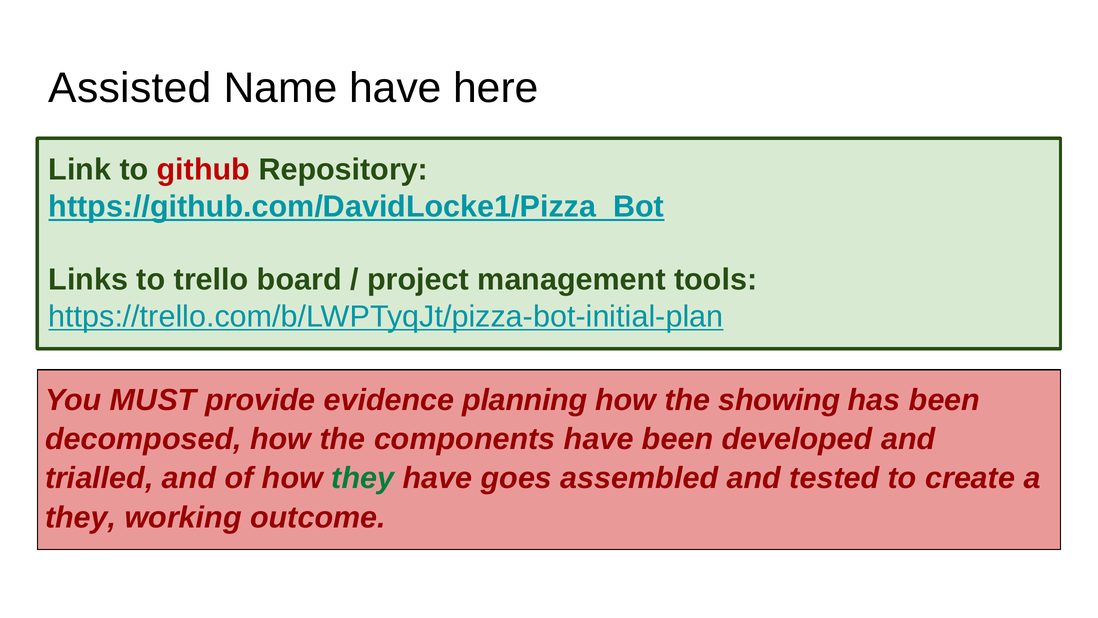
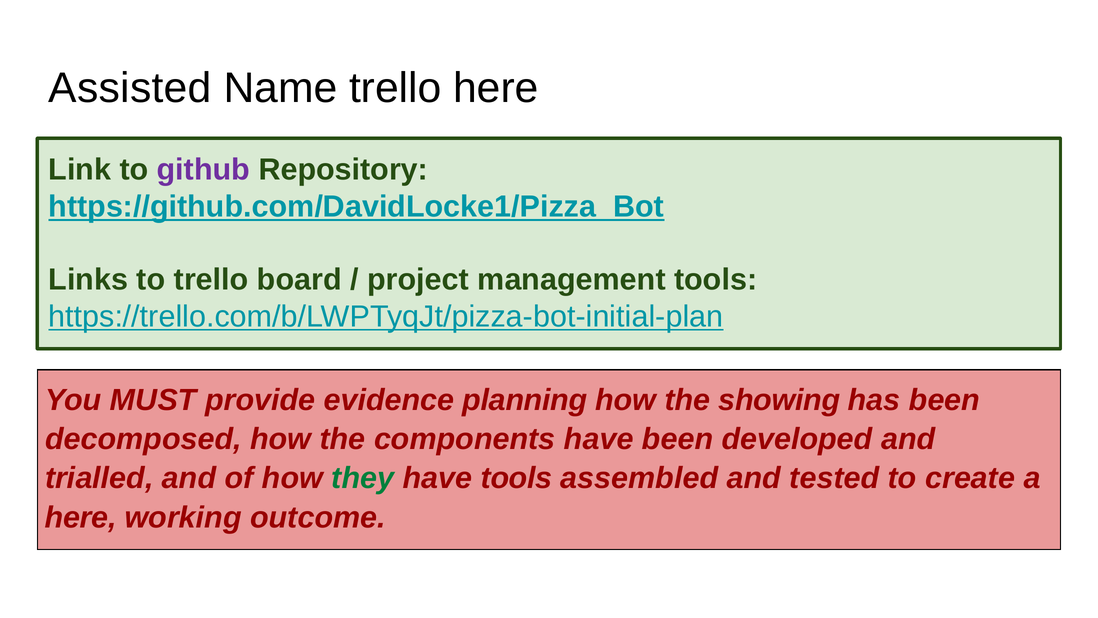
Name have: have -> trello
github colour: red -> purple
have goes: goes -> tools
they at (81, 517): they -> here
